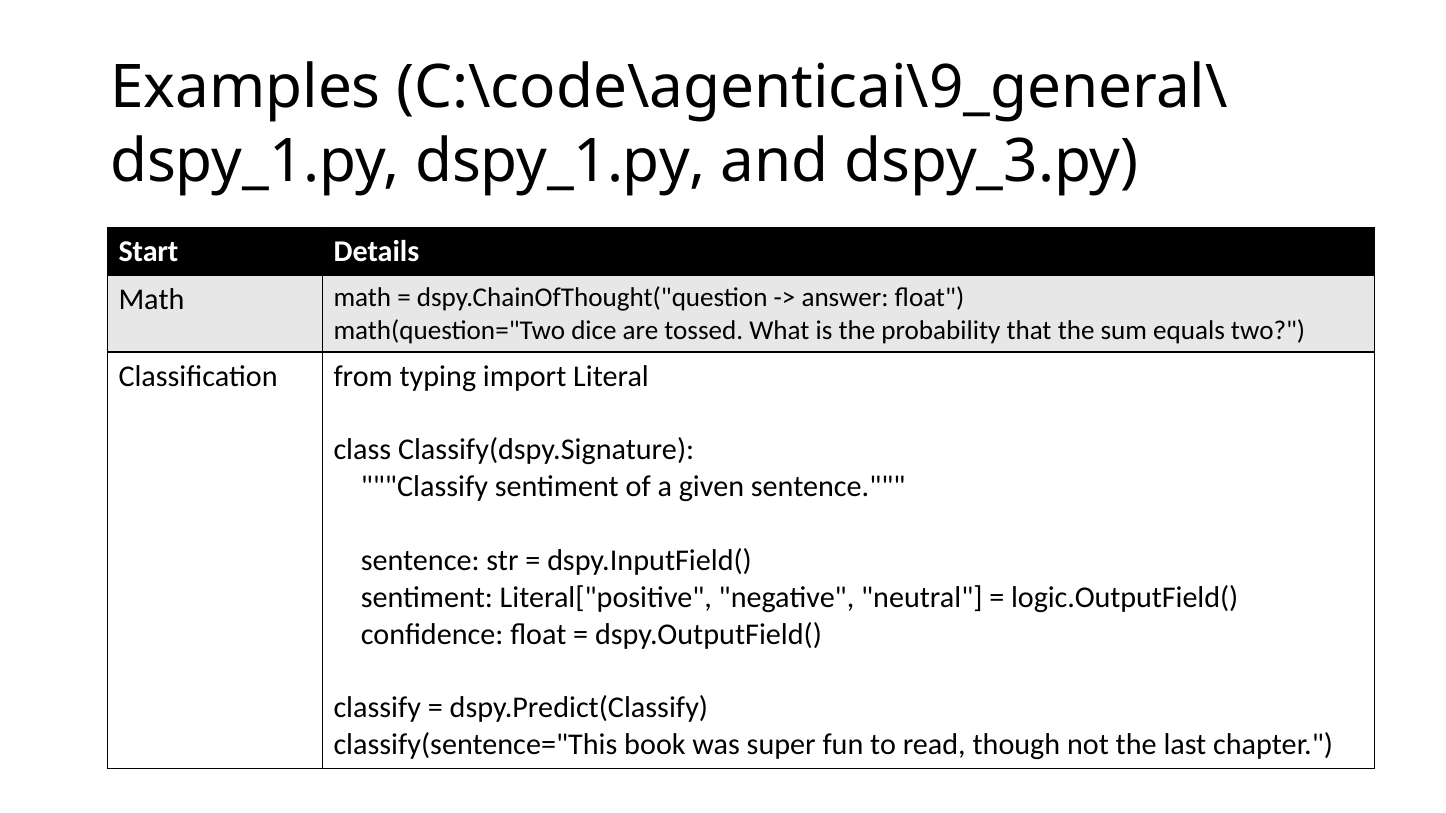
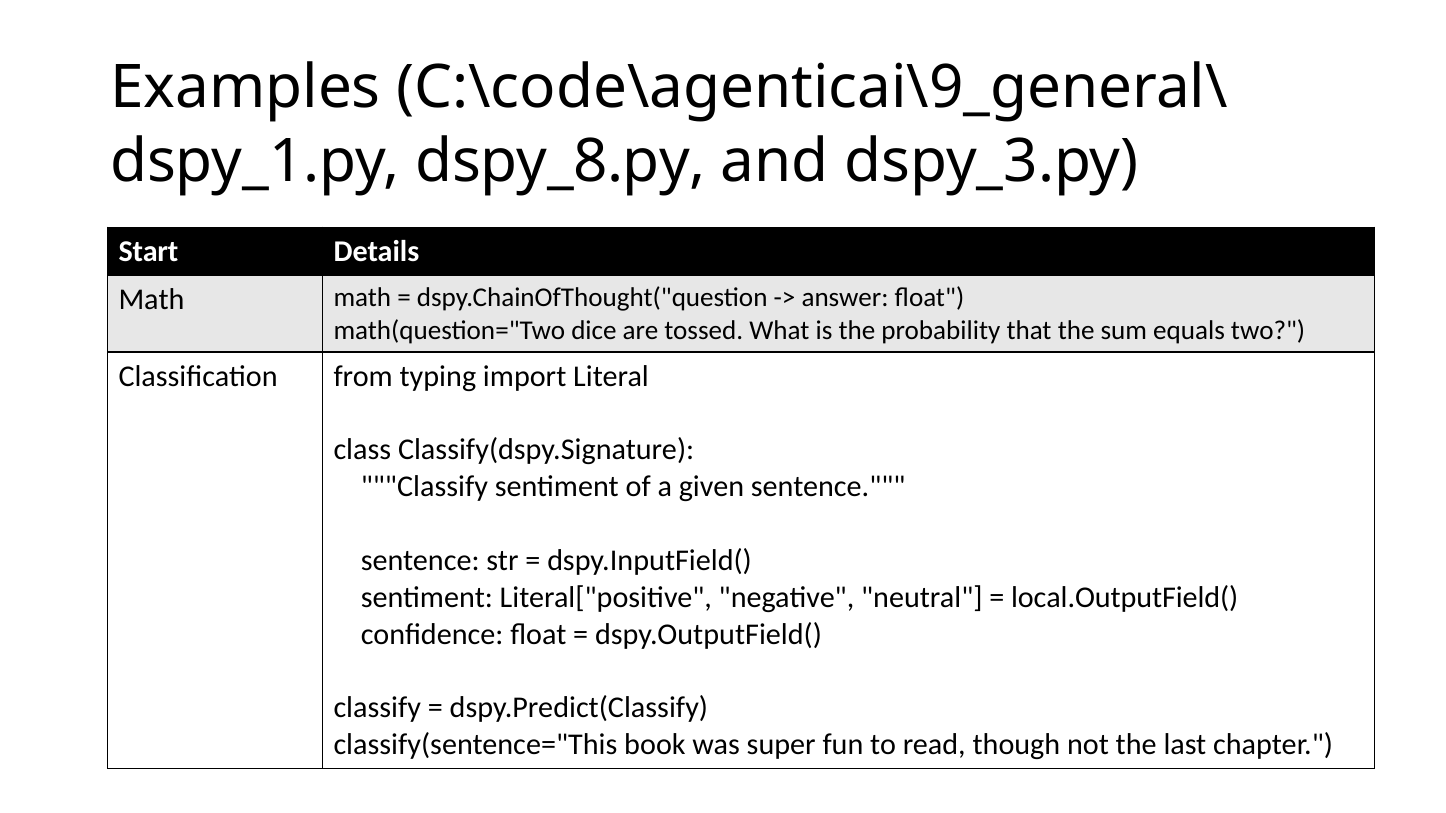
dspy_1.py at (561, 162): dspy_1.py -> dspy_8.py
logic.OutputField(: logic.OutputField( -> local.OutputField(
